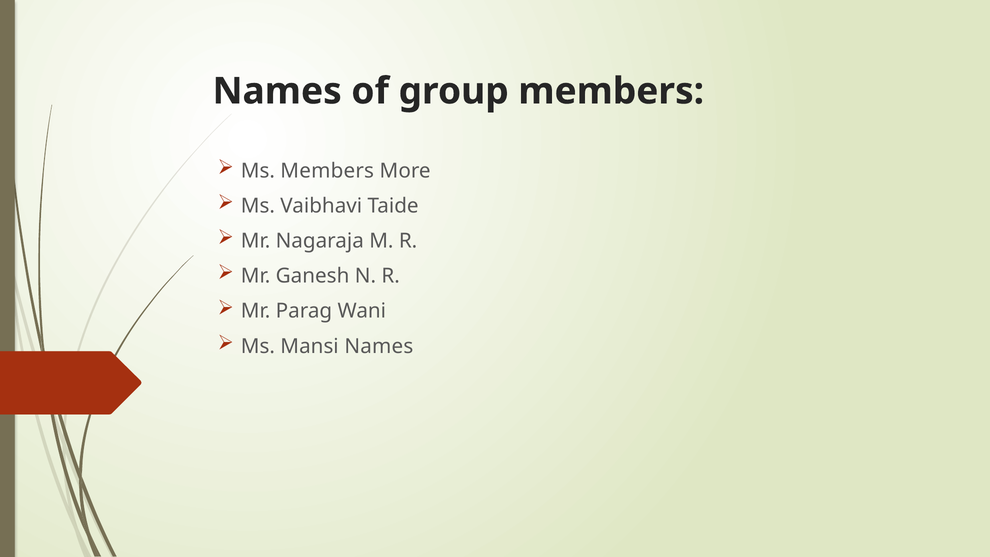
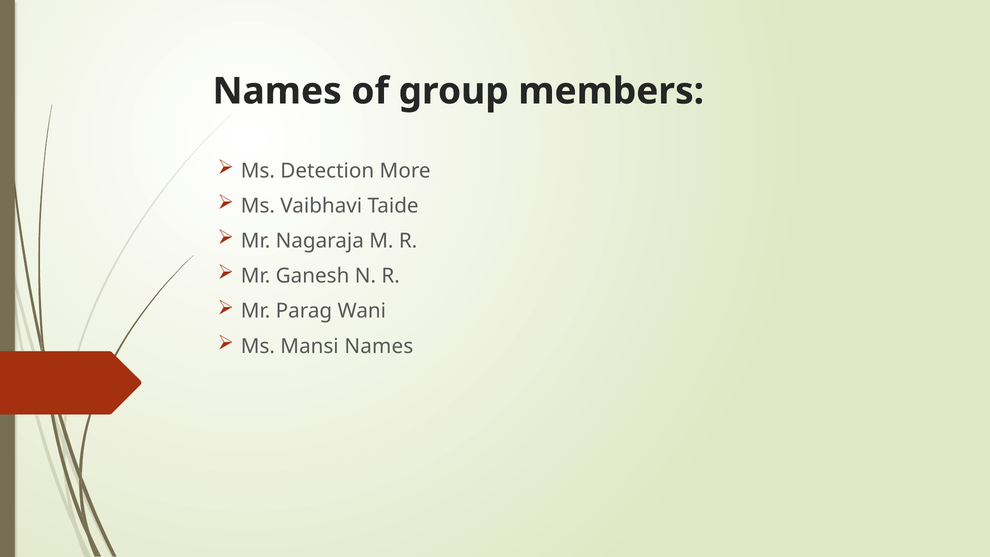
Ms Members: Members -> Detection
